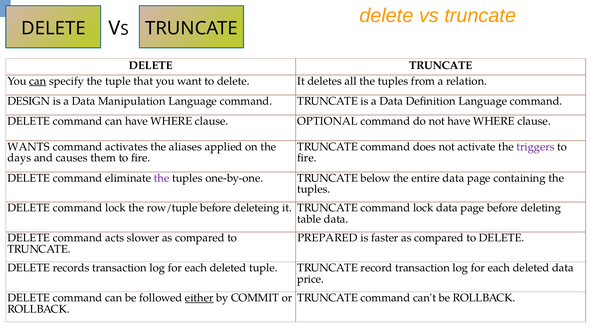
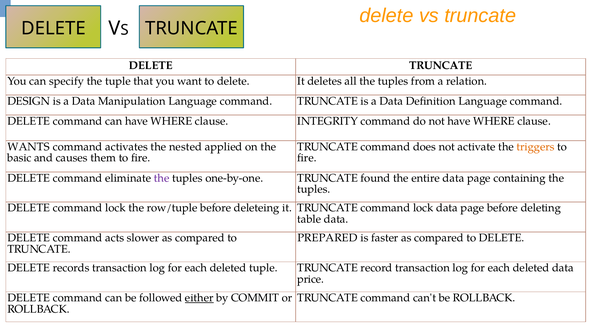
can at (38, 81) underline: present -> none
OPTIONAL: OPTIONAL -> INTEGRITY
aliases: aliases -> nested
triggers colour: purple -> orange
days: days -> basic
below: below -> found
